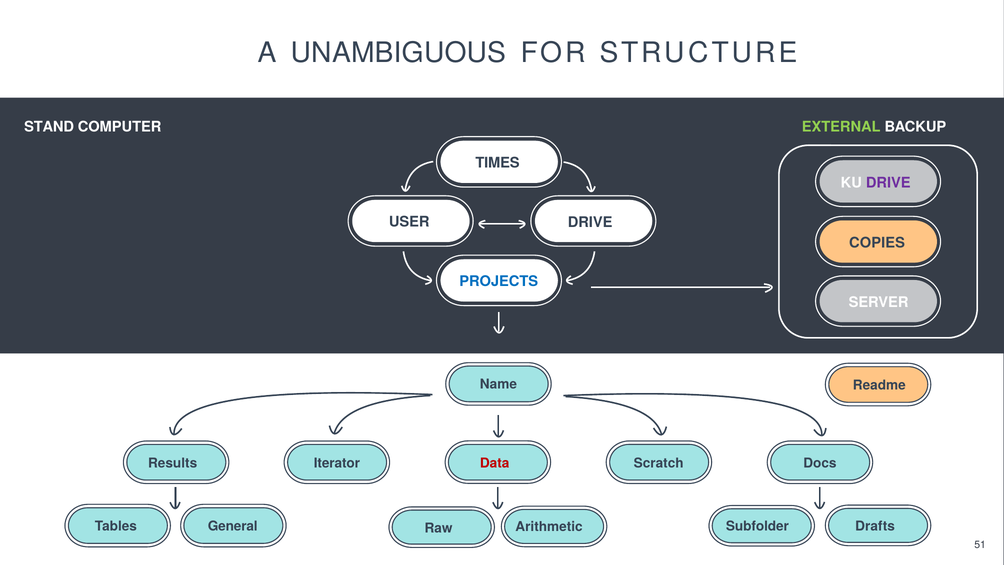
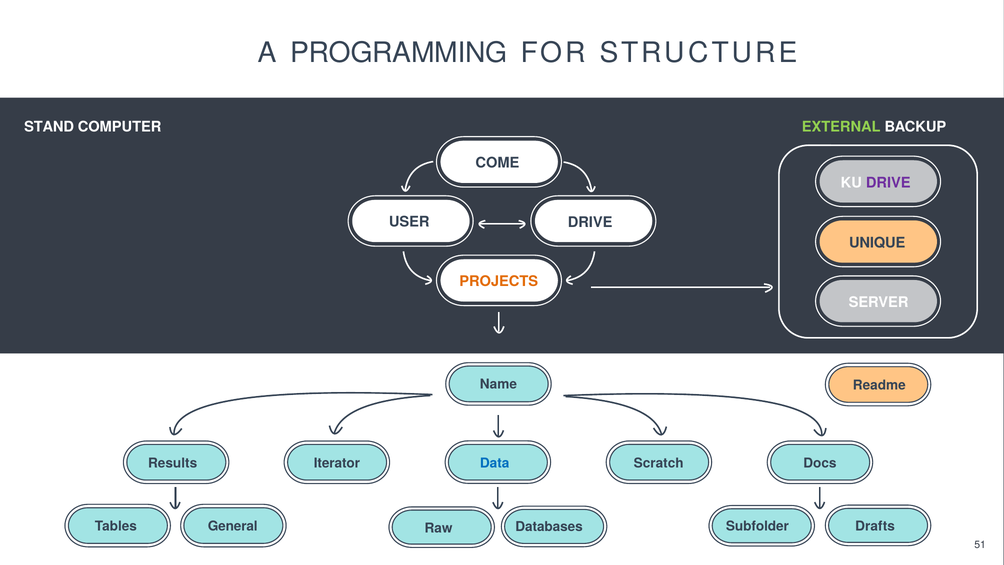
UNAMBIGUOUS: UNAMBIGUOUS -> PROGRAMMING
TIMES: TIMES -> COME
COPIES: COPIES -> UNIQUE
PROJECTS colour: blue -> orange
Data colour: red -> blue
Arithmetic: Arithmetic -> Databases
